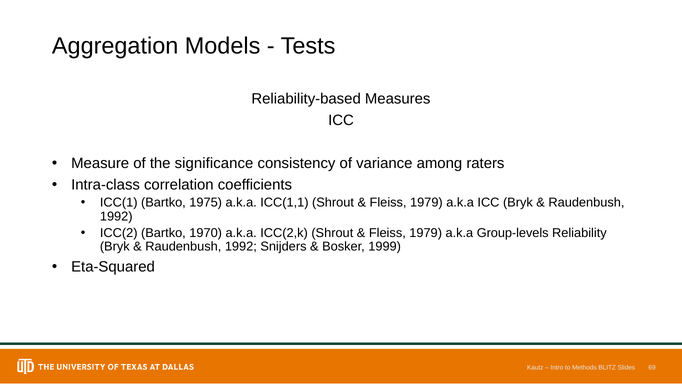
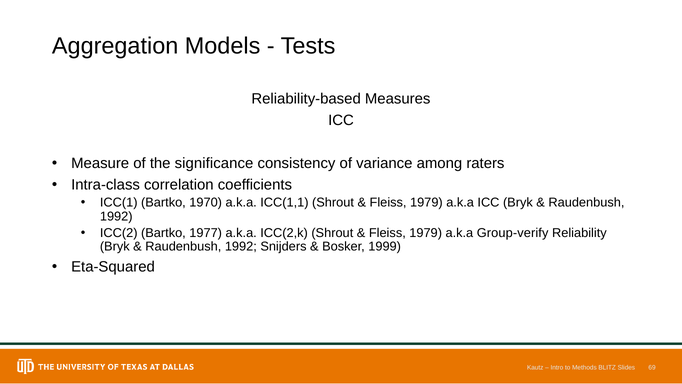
1975: 1975 -> 1970
1970: 1970 -> 1977
Group-levels: Group-levels -> Group-verify
